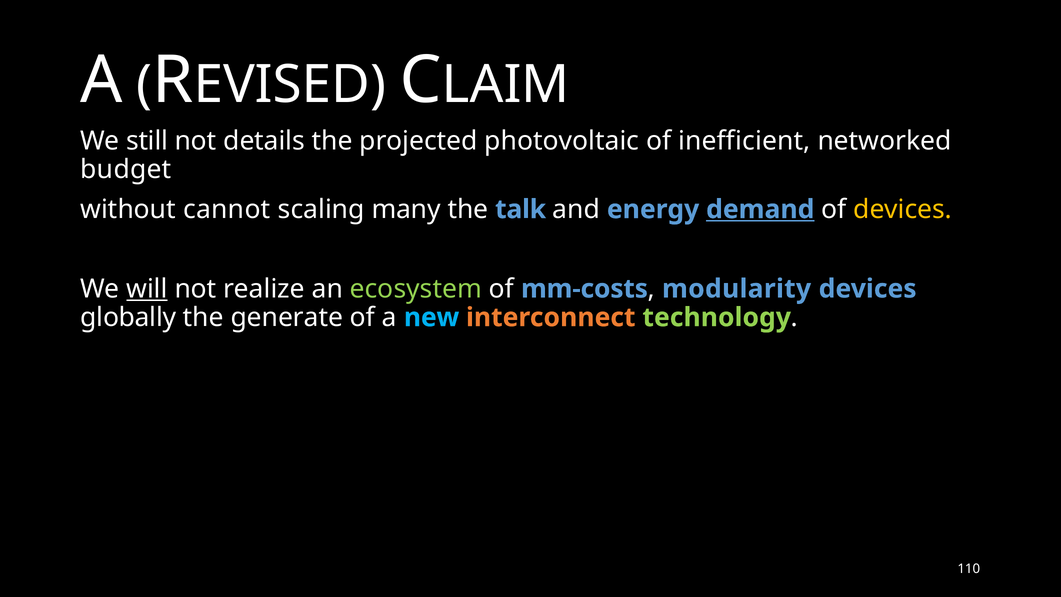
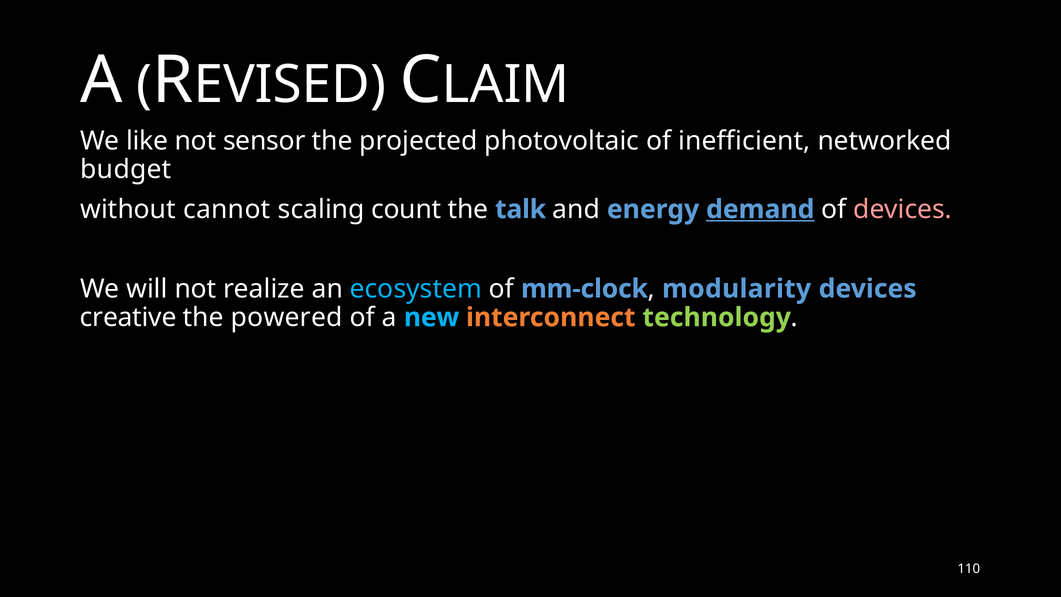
still: still -> like
details: details -> sensor
many: many -> count
devices at (903, 209) colour: yellow -> pink
will underline: present -> none
ecosystem colour: light green -> light blue
mm-costs: mm-costs -> mm-clock
globally: globally -> creative
generate: generate -> powered
